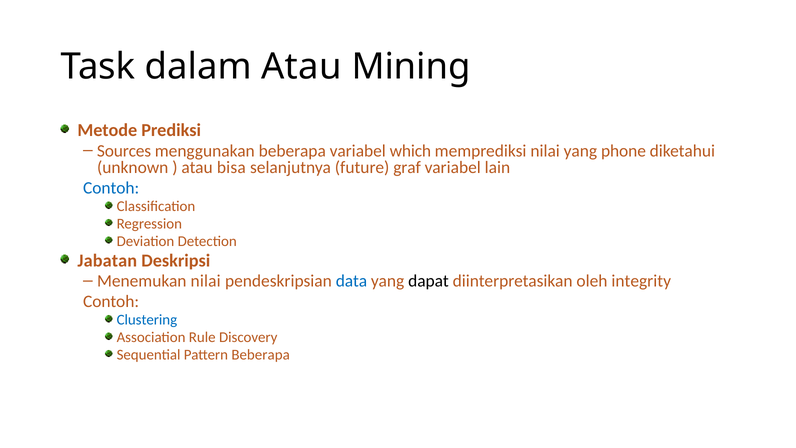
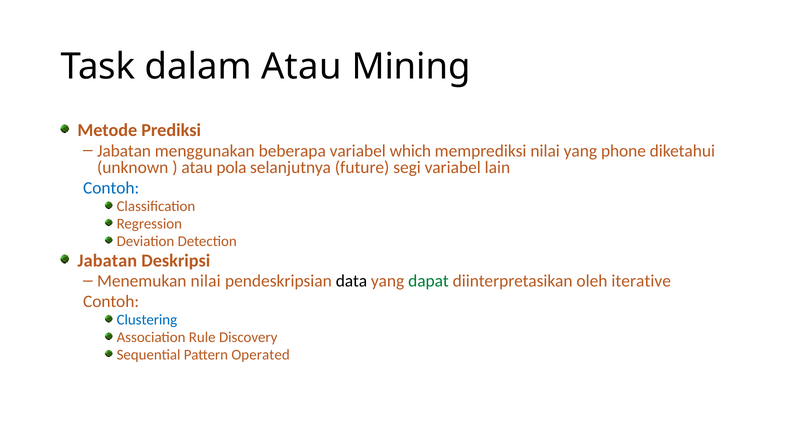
Sources at (124, 151): Sources -> Jabatan
bisa: bisa -> pola
graf: graf -> segi
data colour: blue -> black
dapat colour: black -> green
integrity: integrity -> iterative
Pattern Beberapa: Beberapa -> Operated
